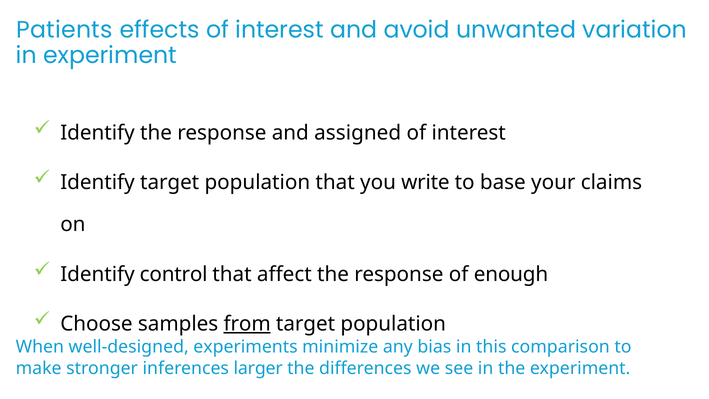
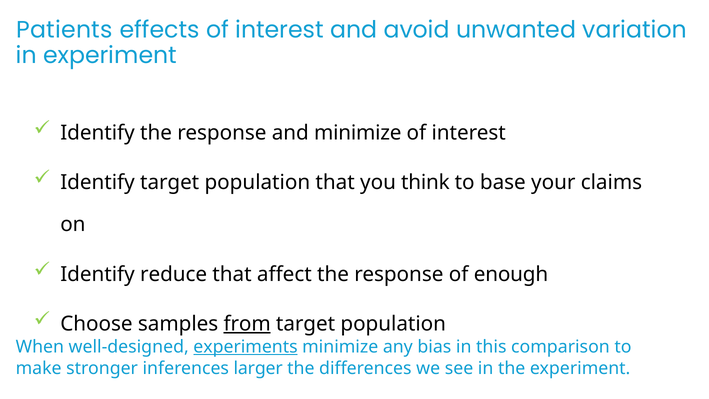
and assigned: assigned -> minimize
write: write -> think
control: control -> reduce
experiments underline: none -> present
